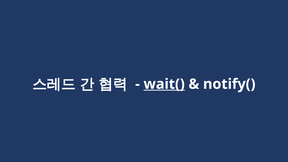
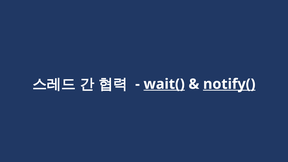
notify( underline: none -> present
